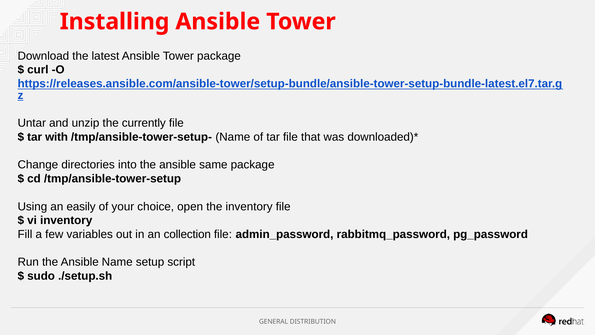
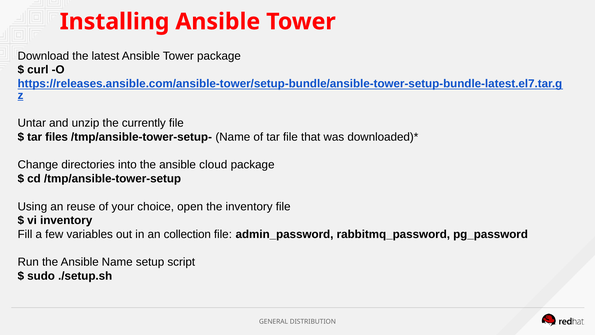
with: with -> files
same: same -> cloud
easily: easily -> reuse
